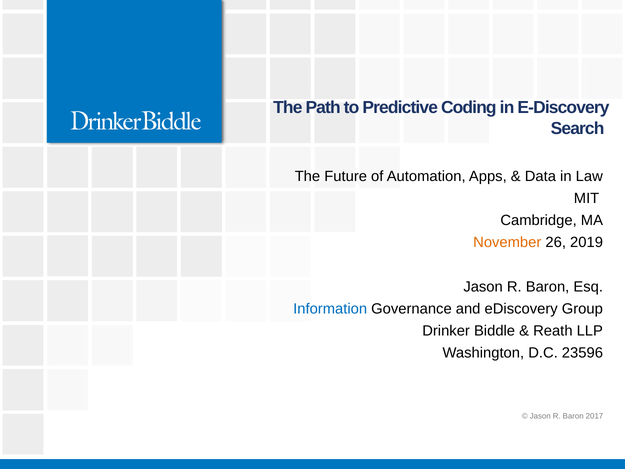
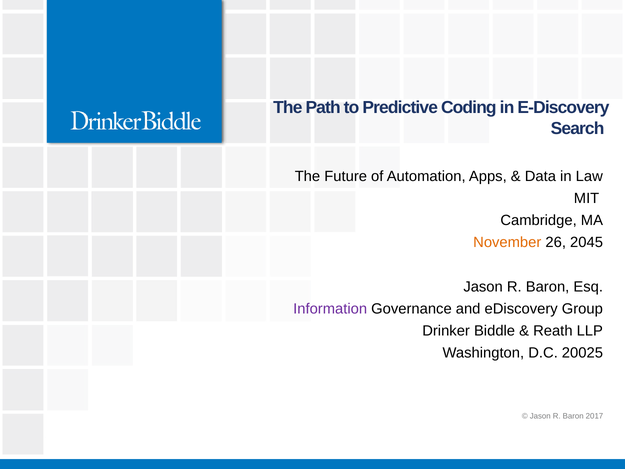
2019: 2019 -> 2045
Information colour: blue -> purple
23596: 23596 -> 20025
